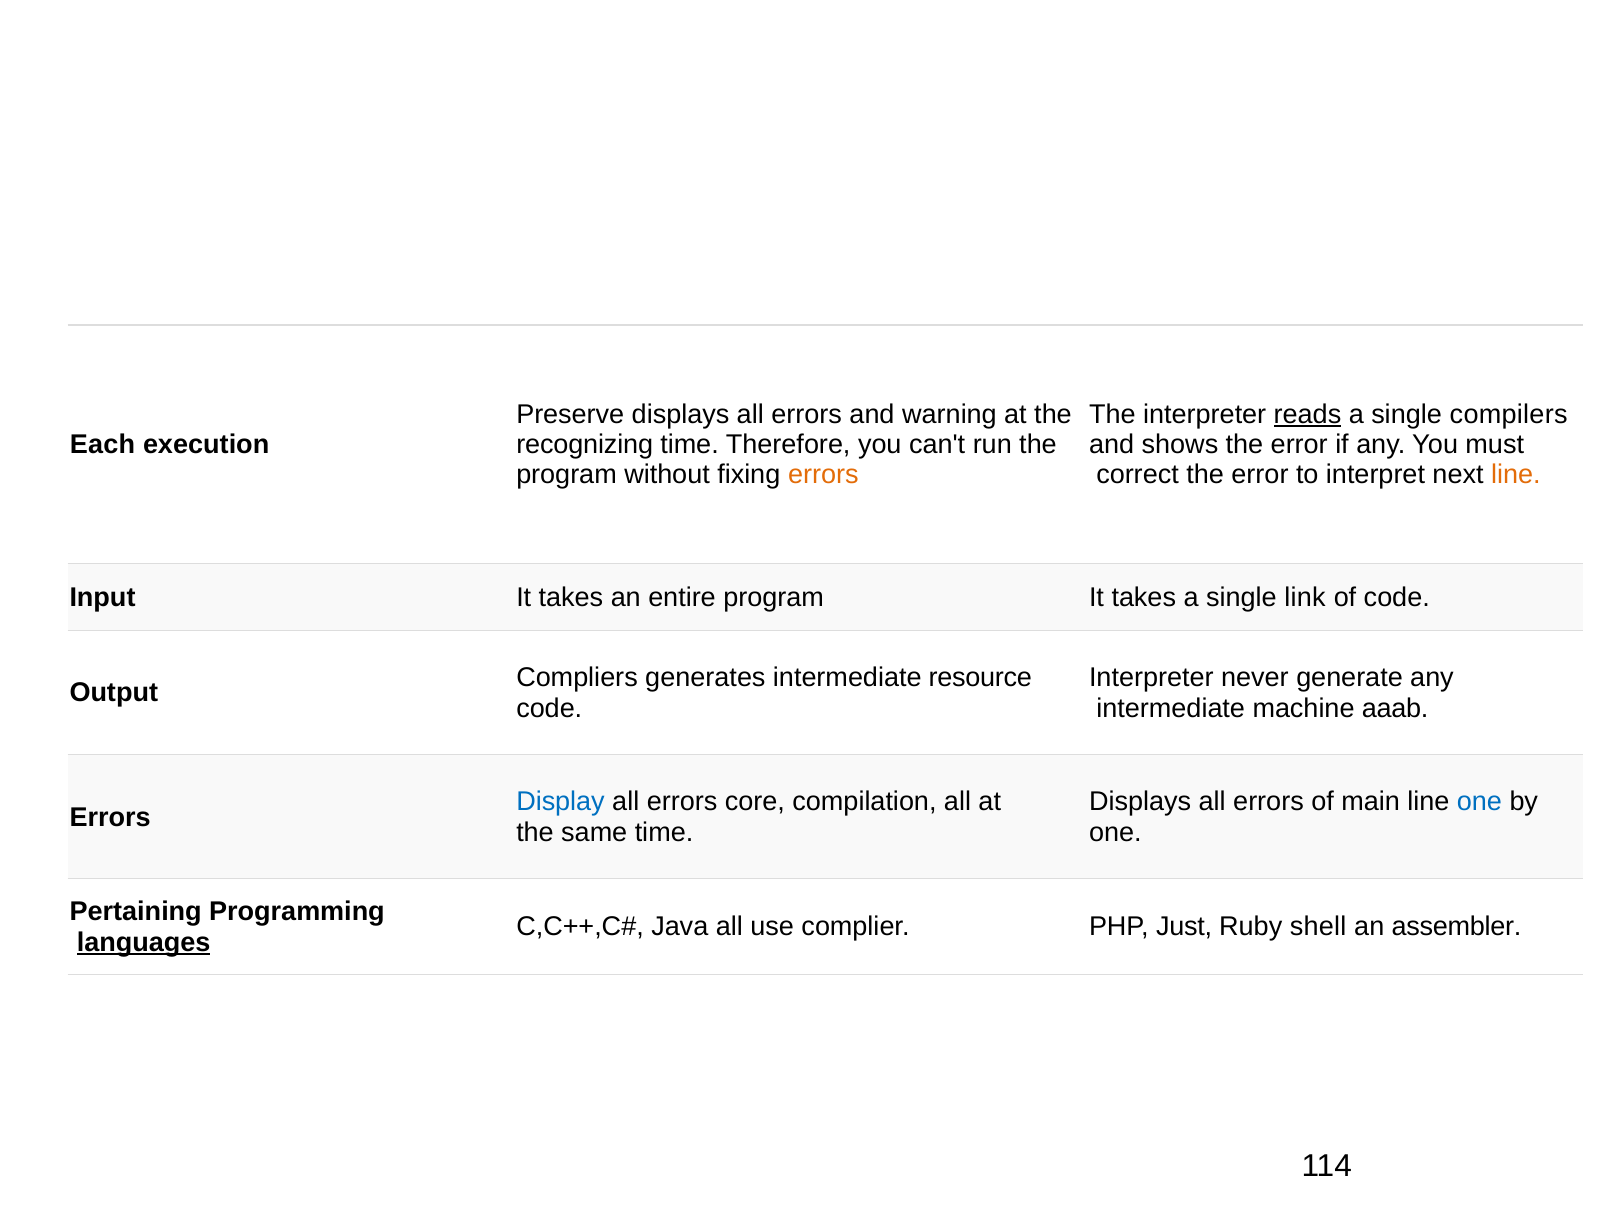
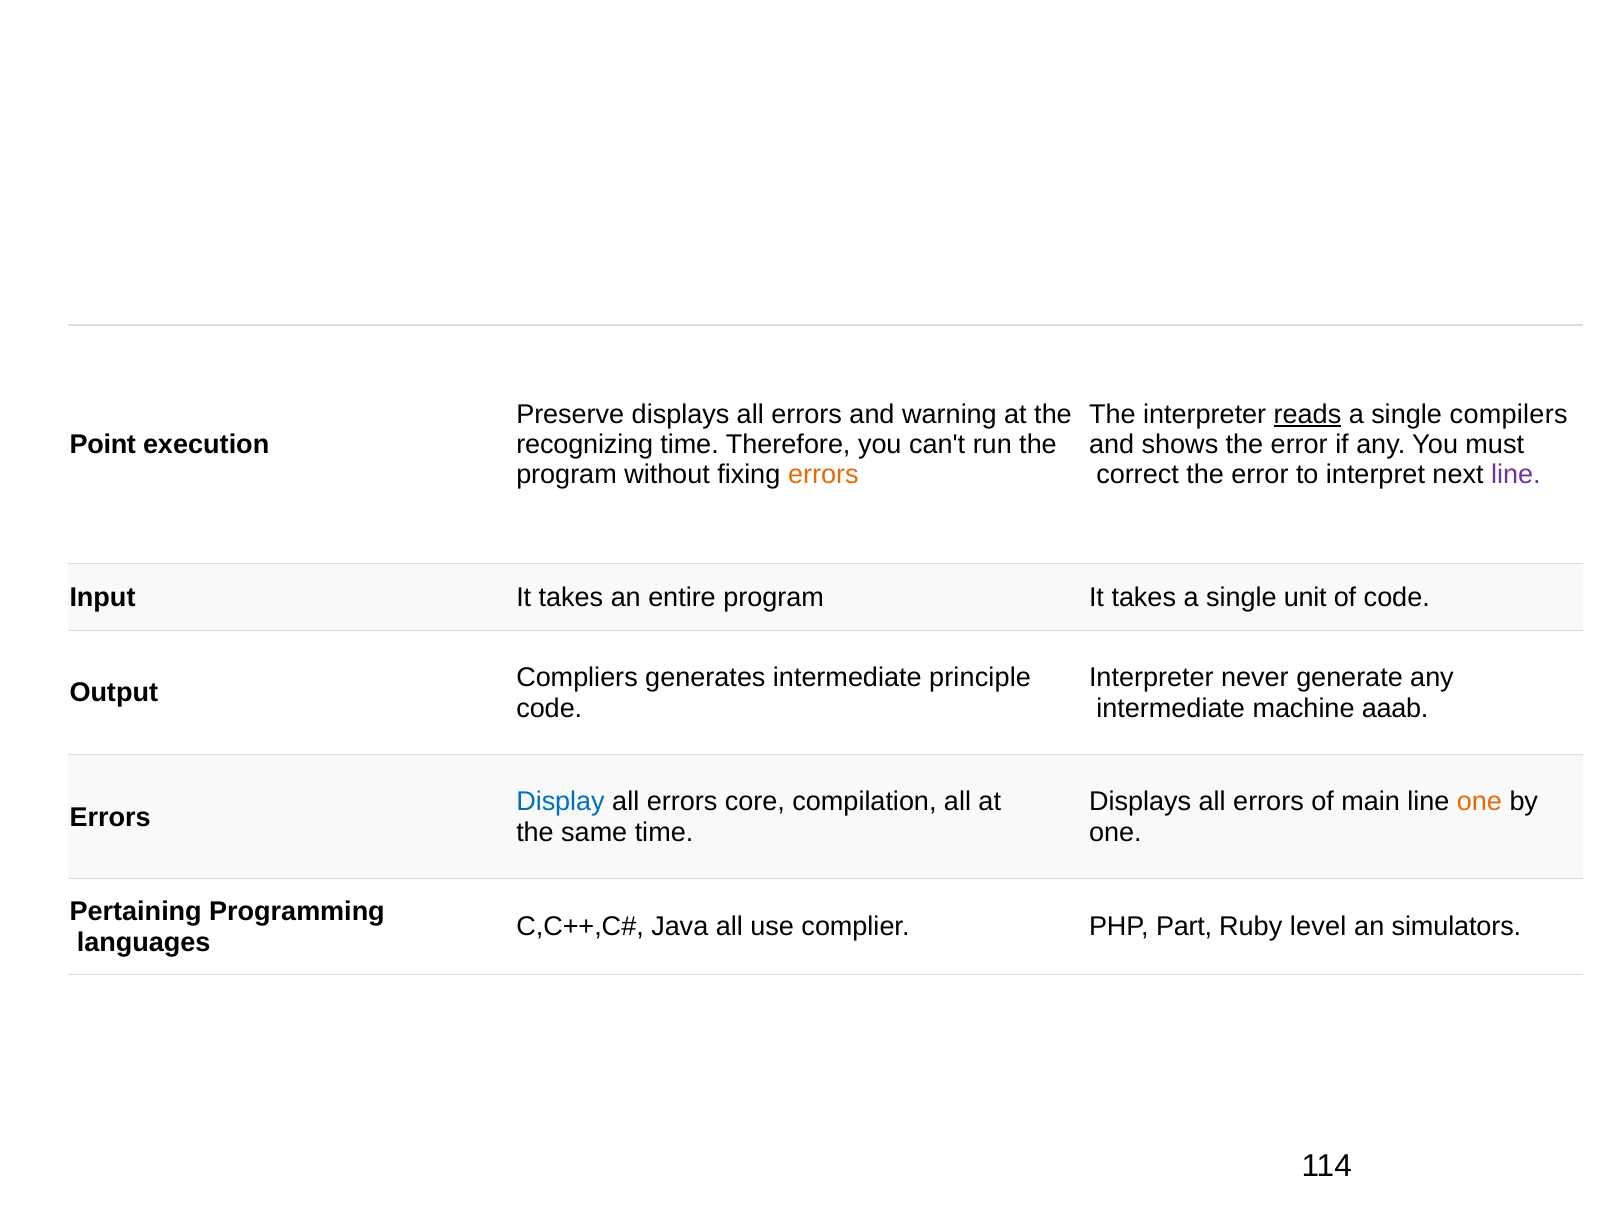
Each: Each -> Point
line at (1516, 475) colour: orange -> purple
link: link -> unit
resource: resource -> principle
one at (1479, 802) colour: blue -> orange
Just: Just -> Part
shell: shell -> level
assembler: assembler -> simulators
languages underline: present -> none
